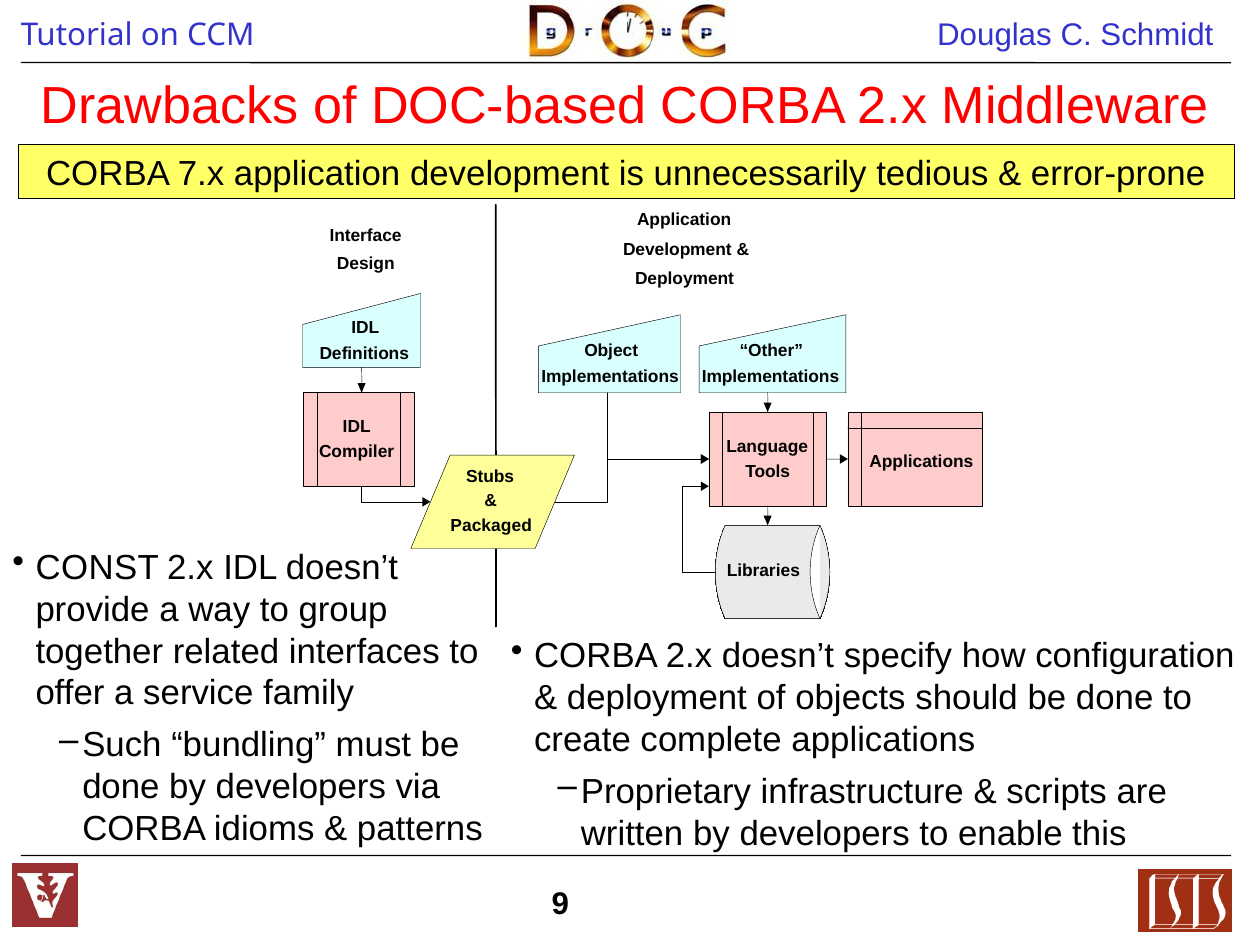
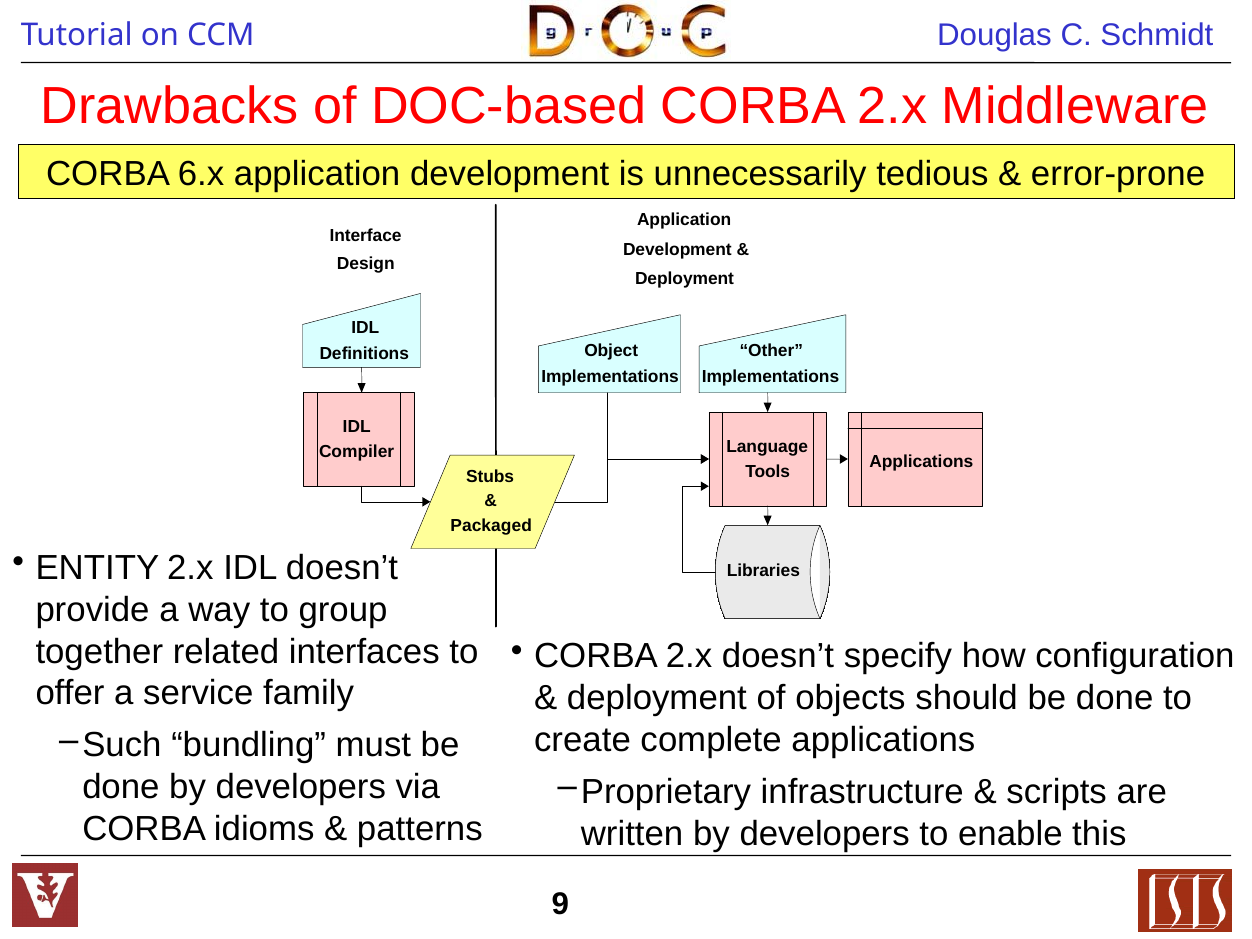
7.x: 7.x -> 6.x
CONST: CONST -> ENTITY
